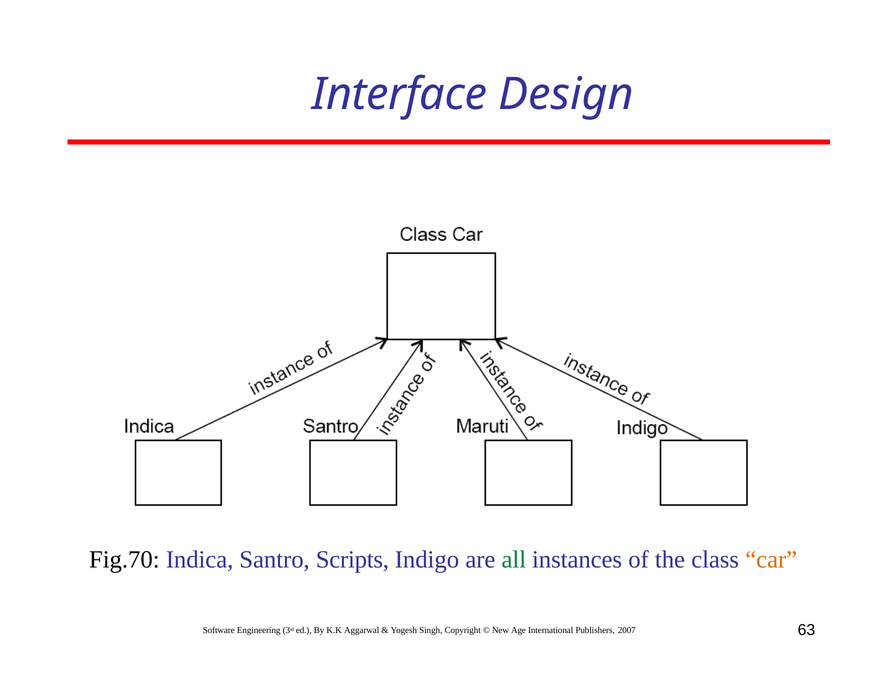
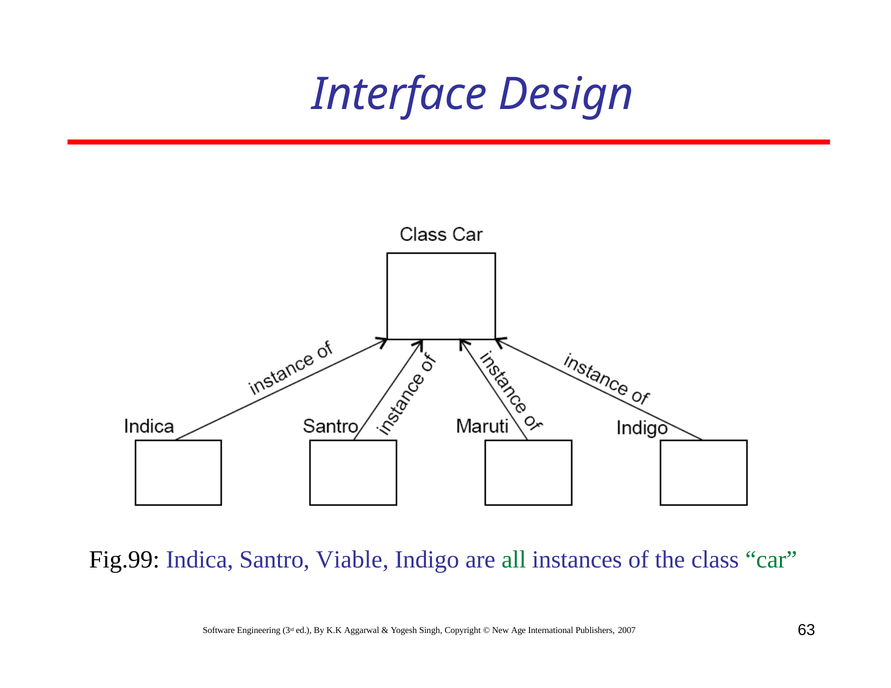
Fig.70: Fig.70 -> Fig.99
Scripts: Scripts -> Viable
car colour: orange -> green
